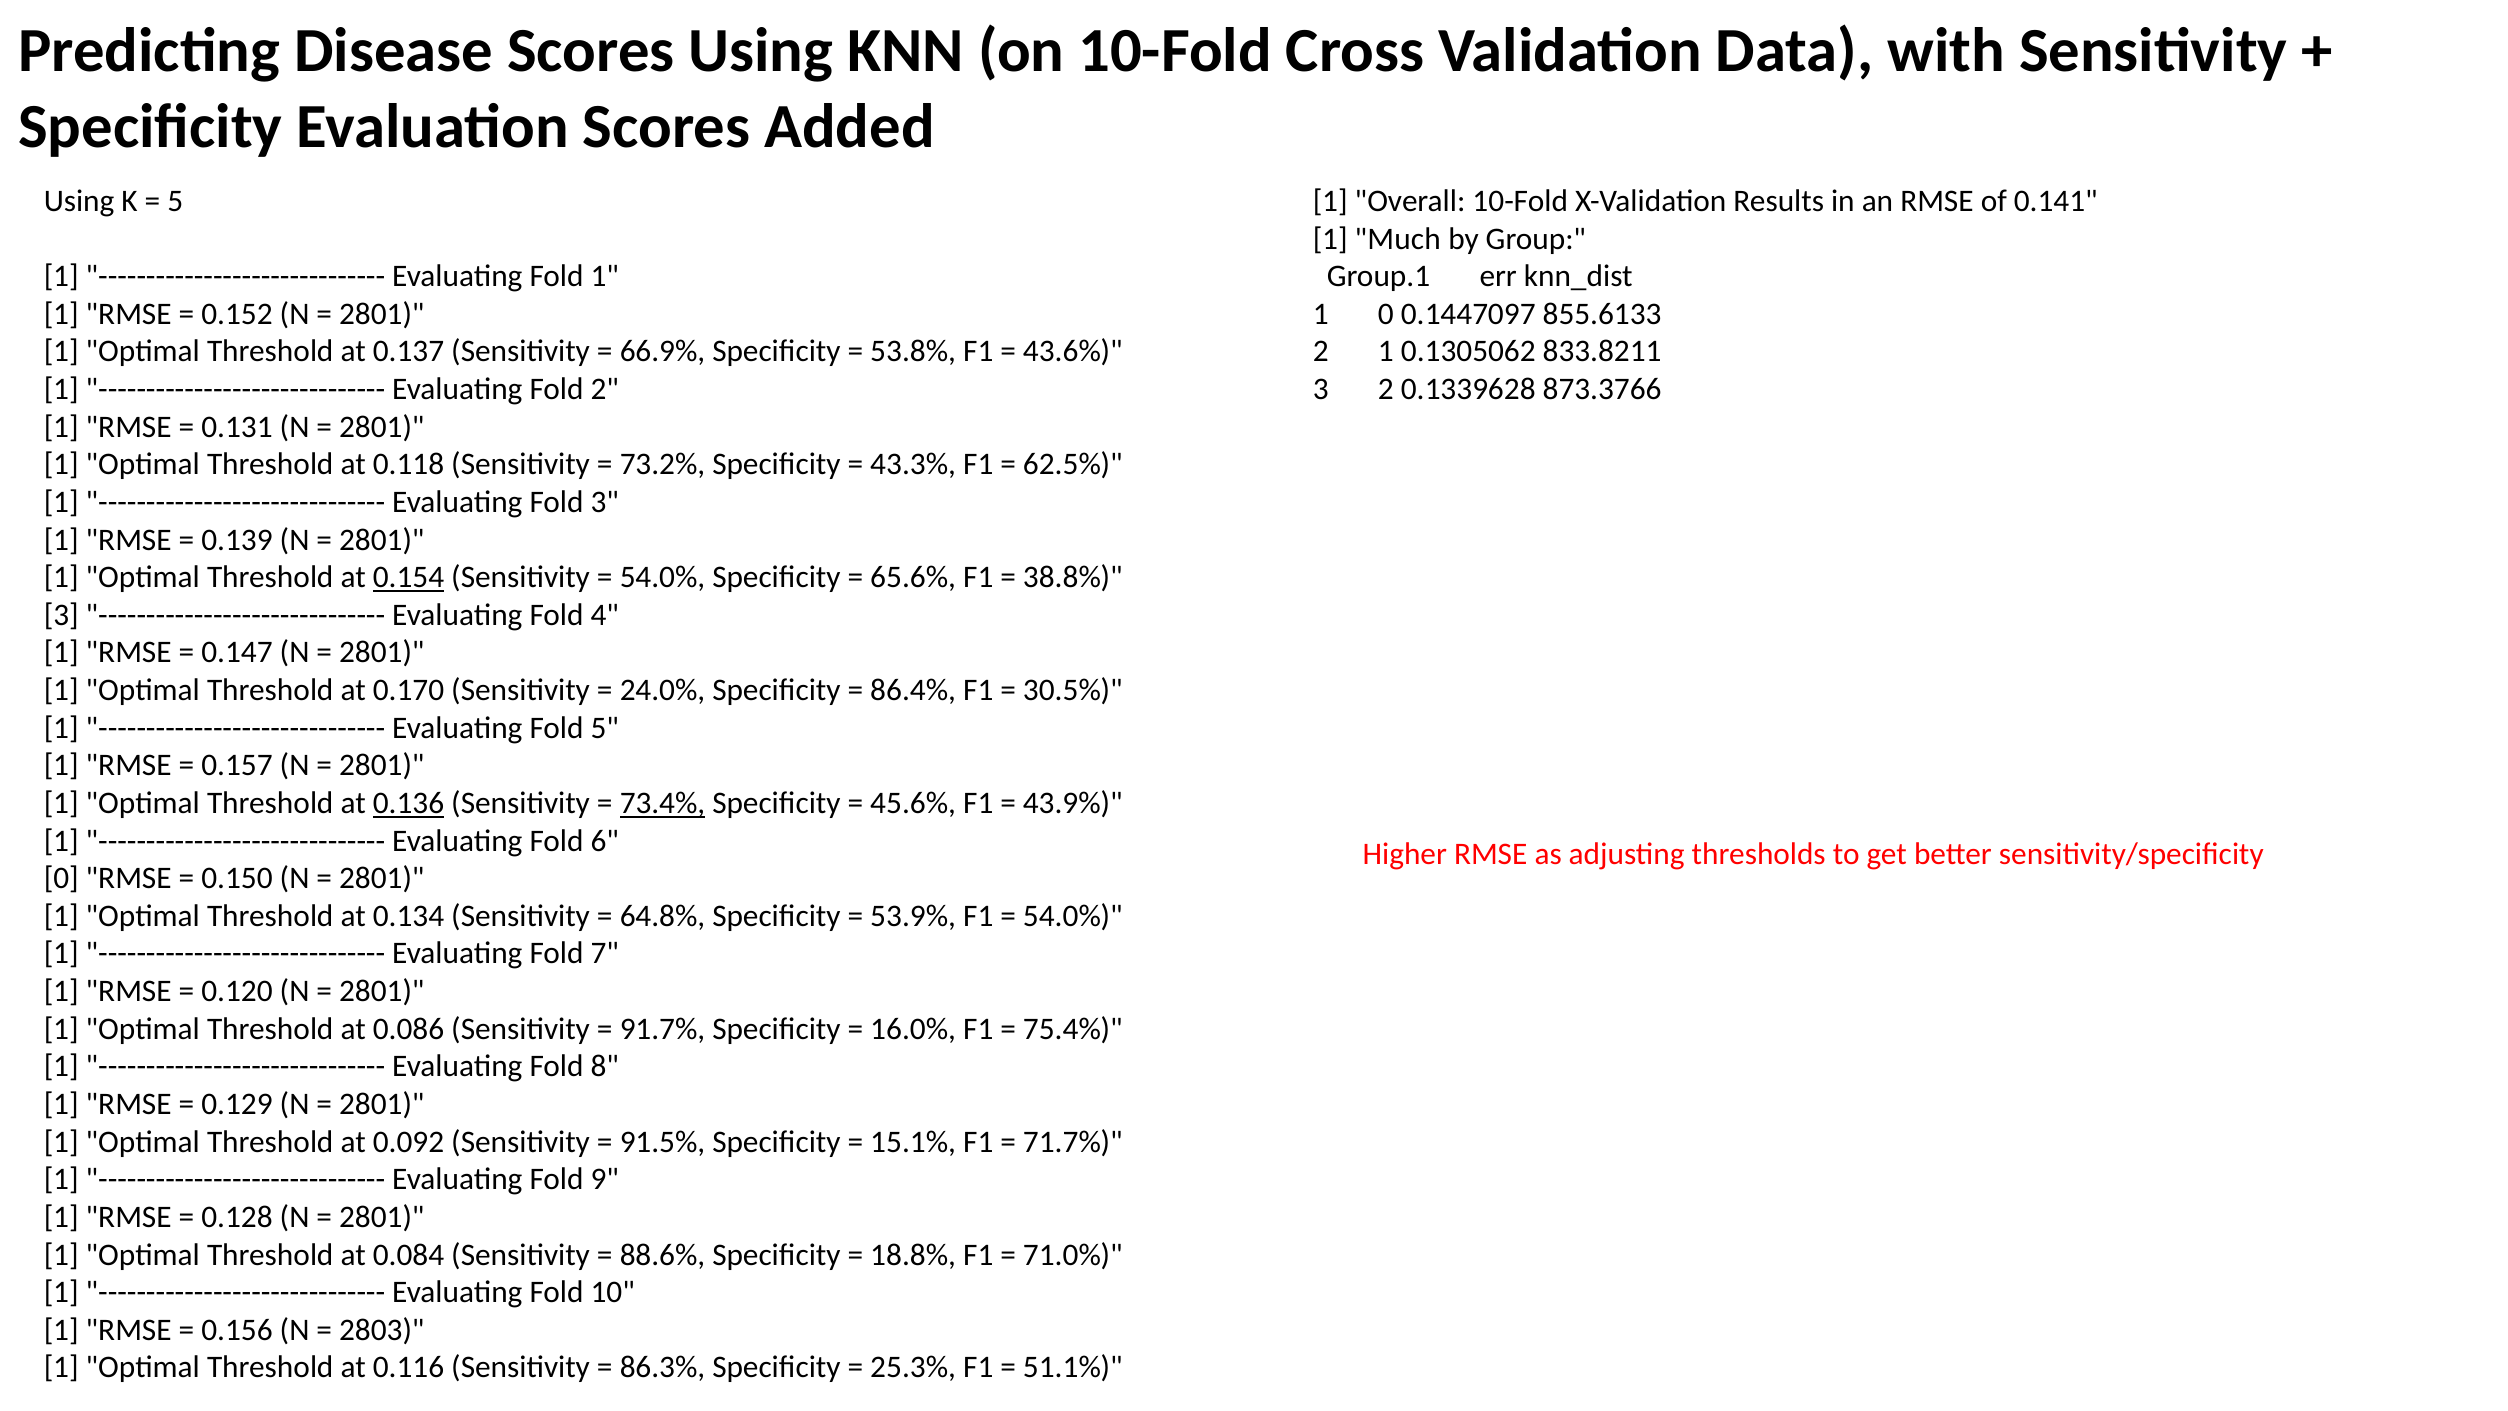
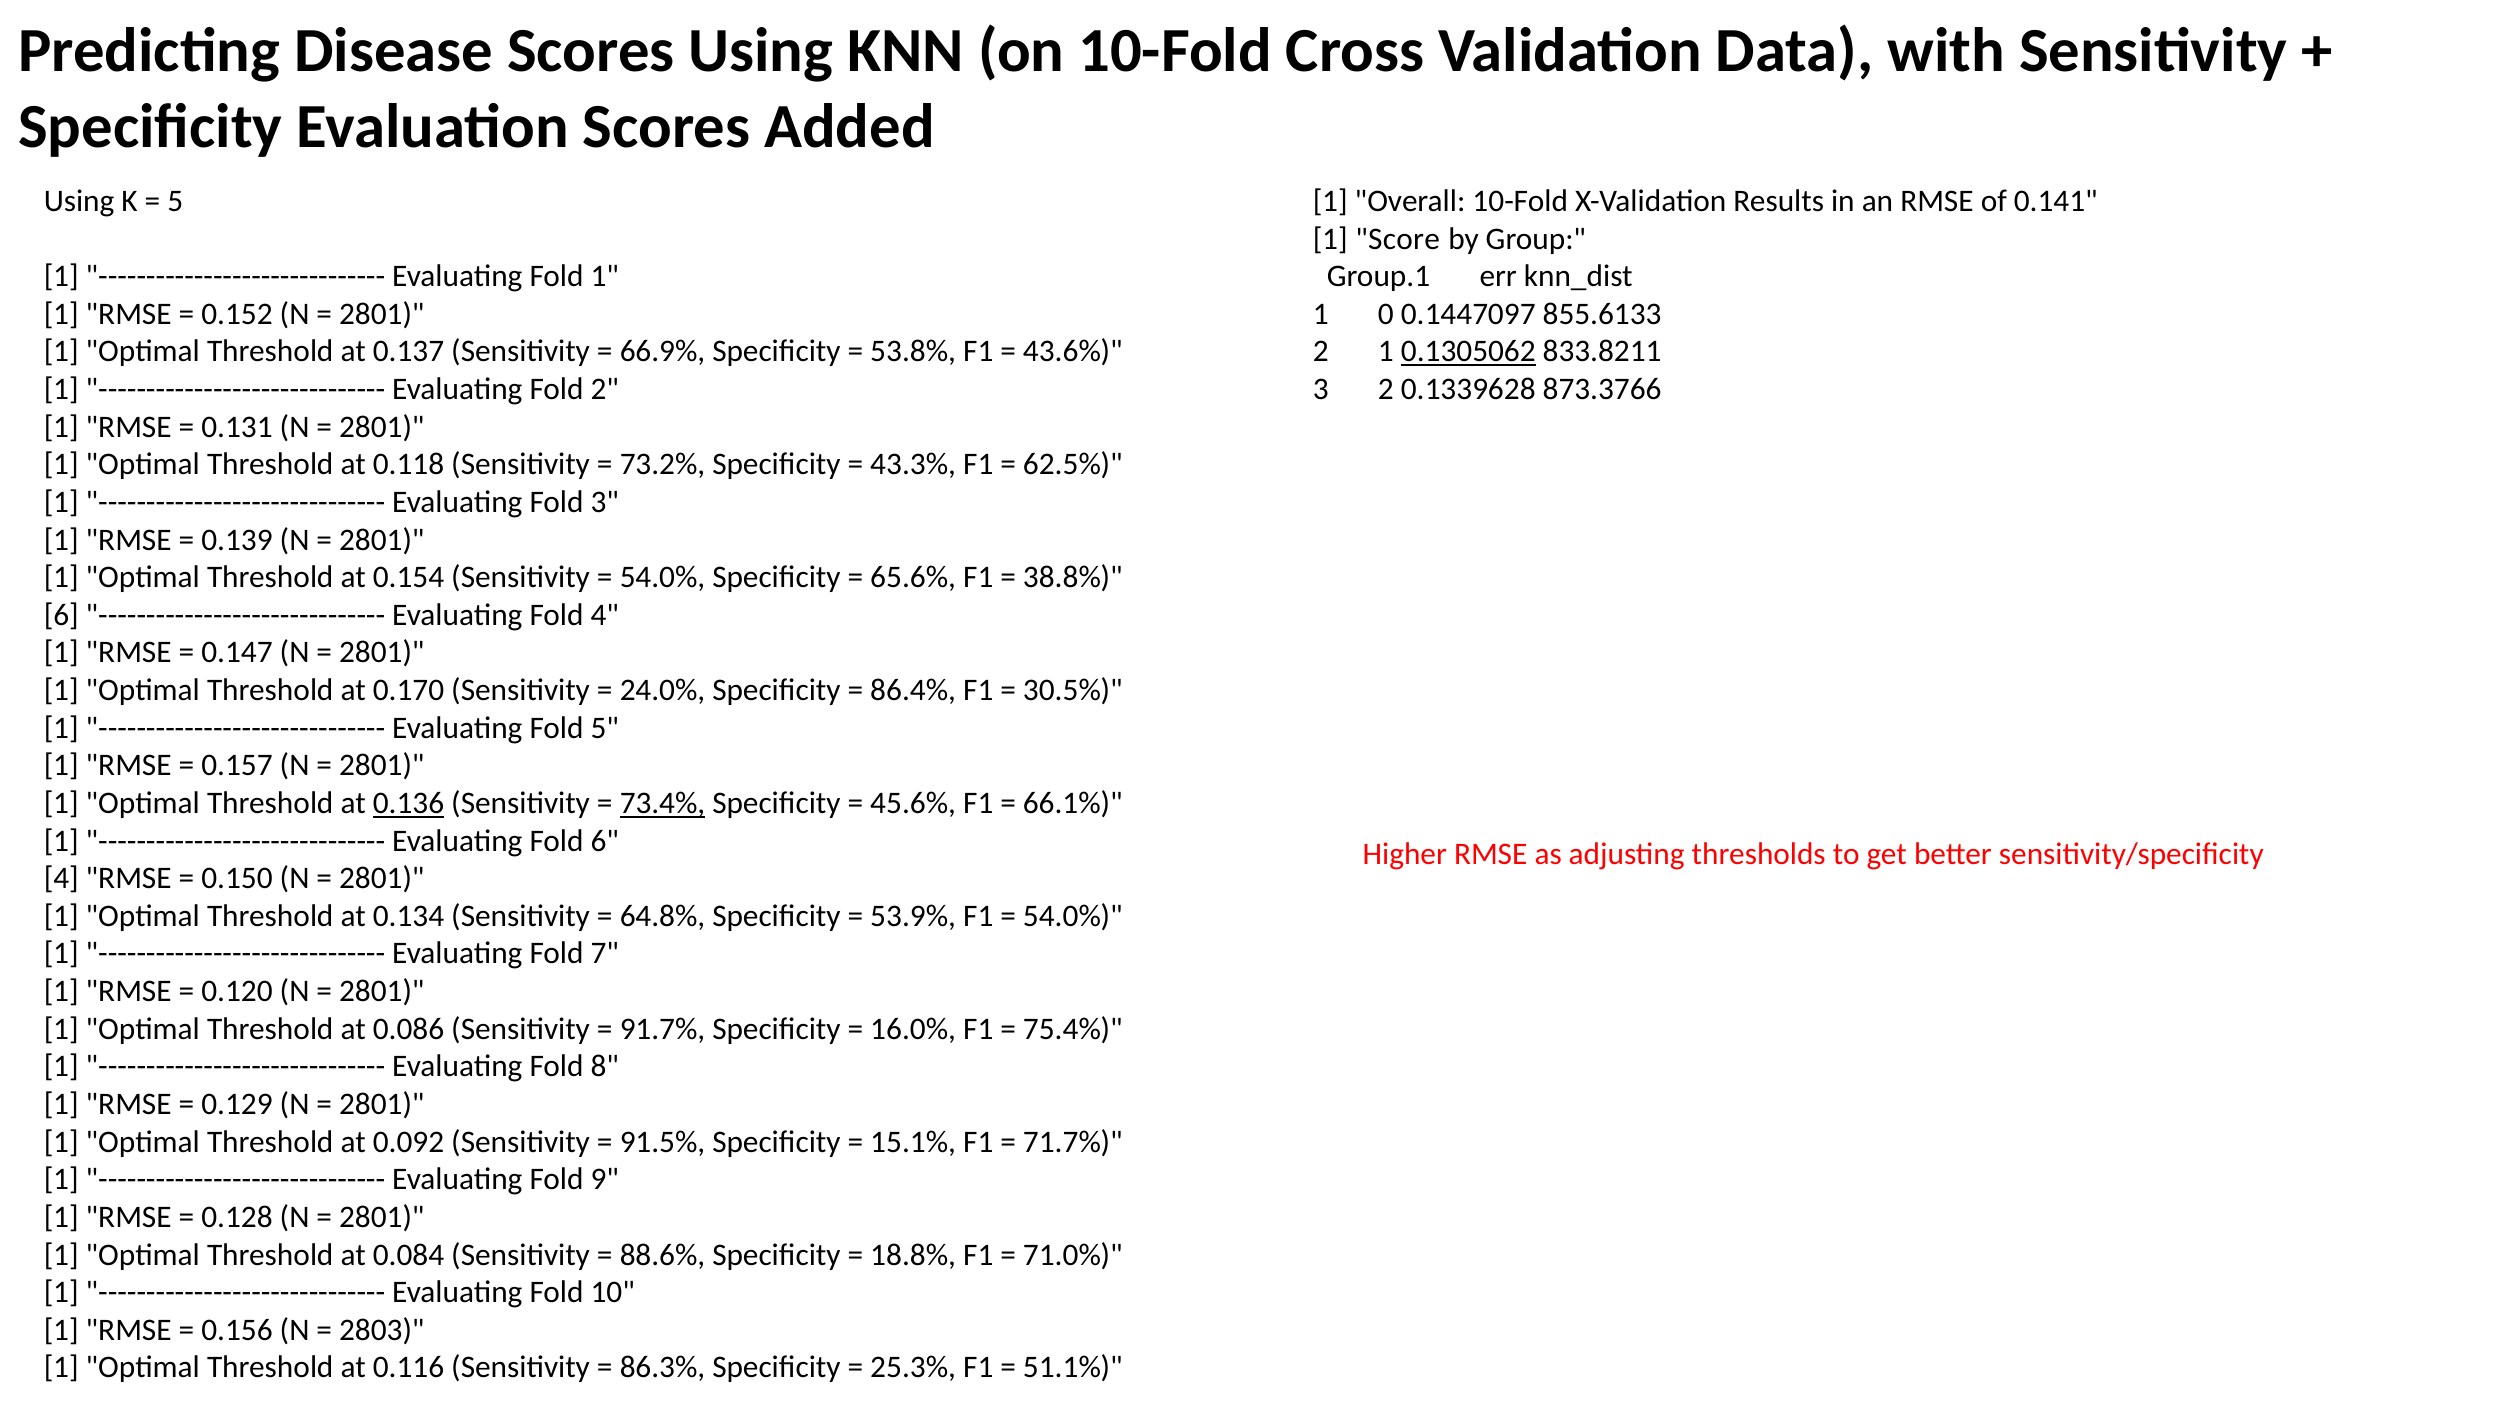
Much: Much -> Score
0.1305062 underline: none -> present
0.154 underline: present -> none
3 at (61, 615): 3 -> 6
43.9%: 43.9% -> 66.1%
0 at (61, 878): 0 -> 4
